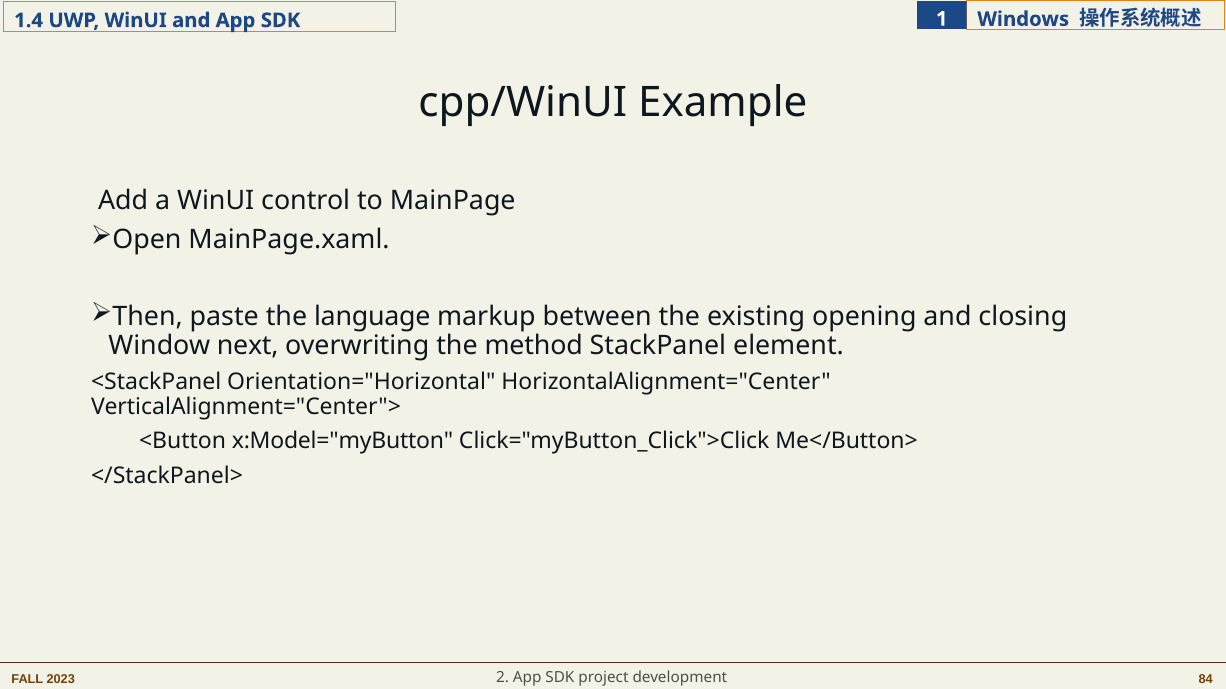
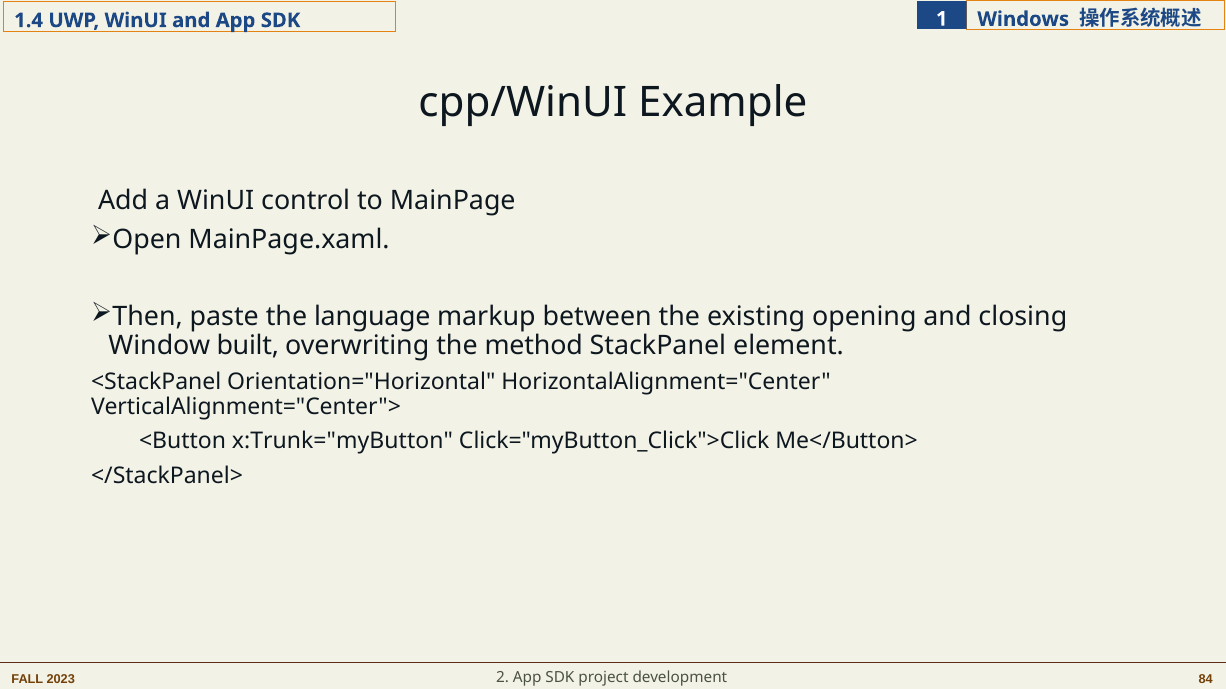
next: next -> built
x:Model="myButton: x:Model="myButton -> x:Trunk="myButton
